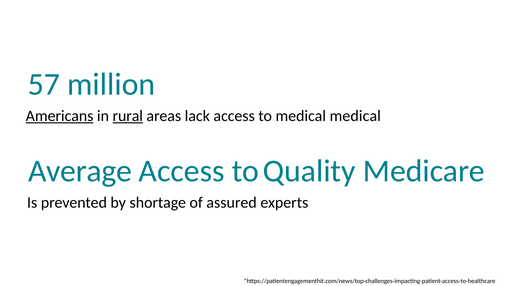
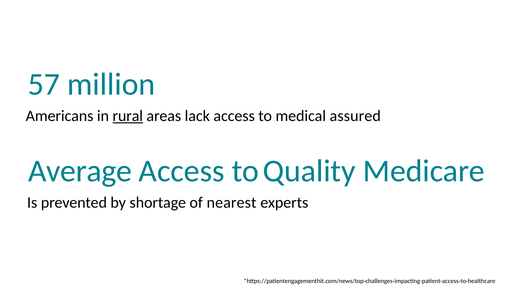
Americans underline: present -> none
medical medical: medical -> assured
assured: assured -> nearest
